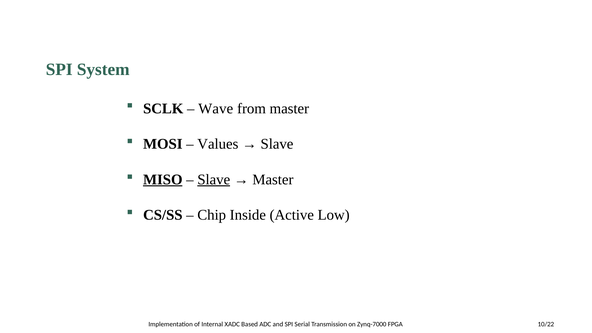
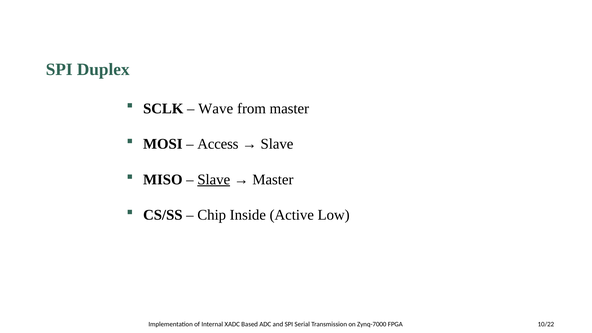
System: System -> Duplex
Values: Values -> Access
MISO underline: present -> none
